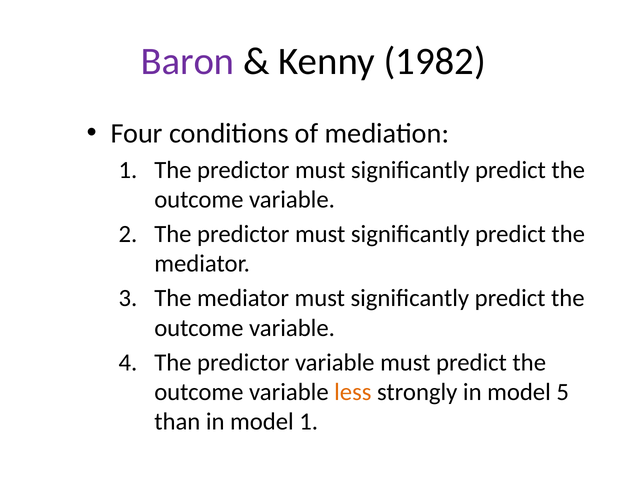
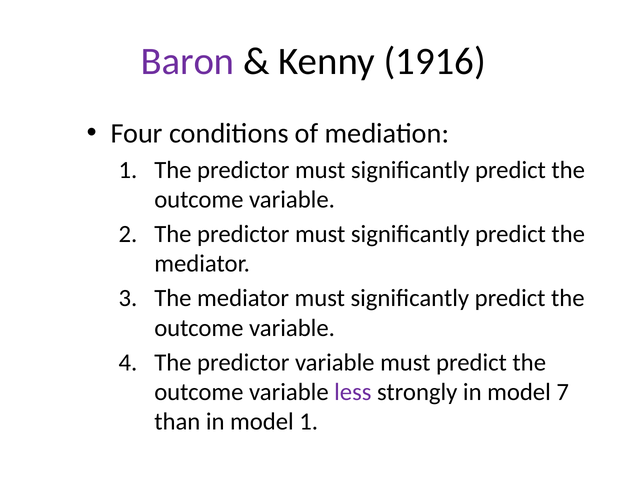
1982: 1982 -> 1916
less colour: orange -> purple
5: 5 -> 7
